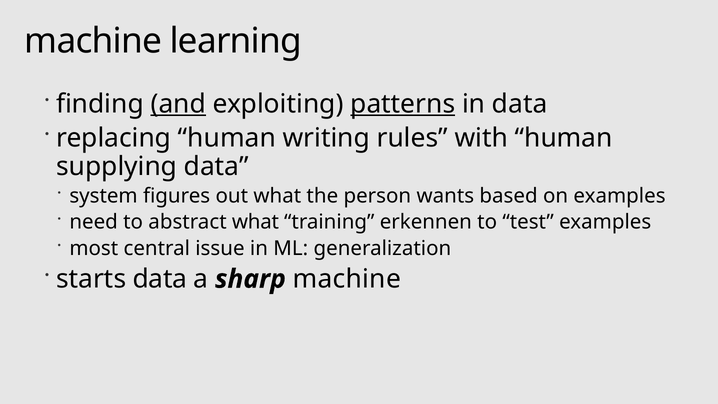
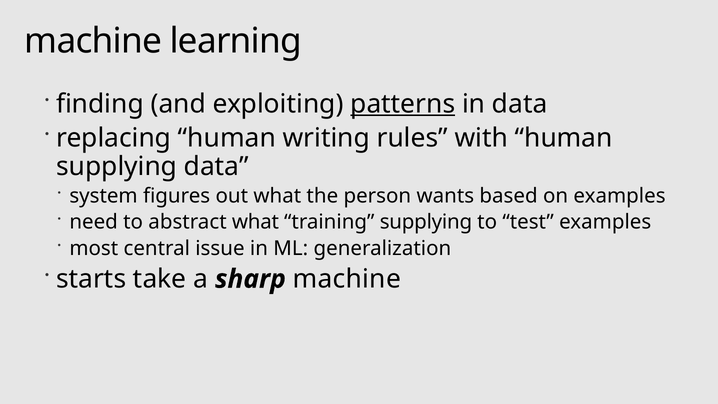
and underline: present -> none
training erkennen: erkennen -> supplying
starts data: data -> take
